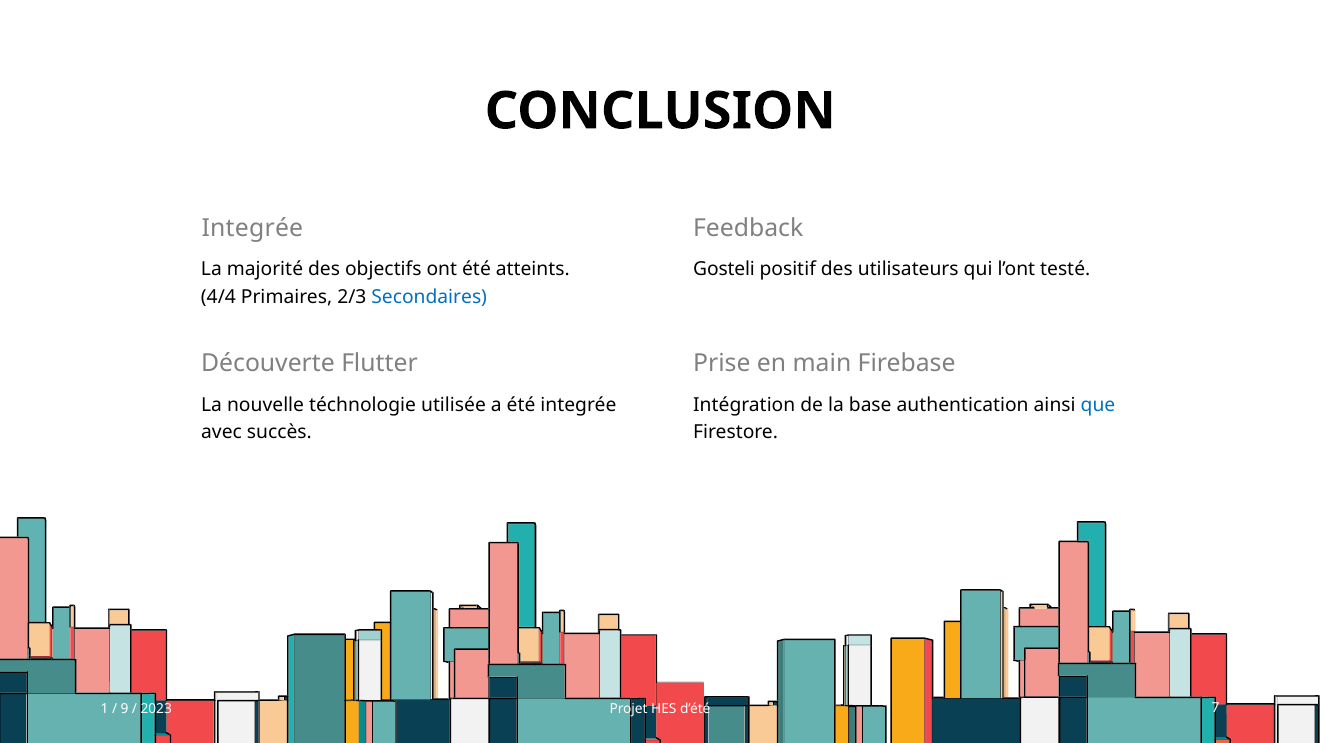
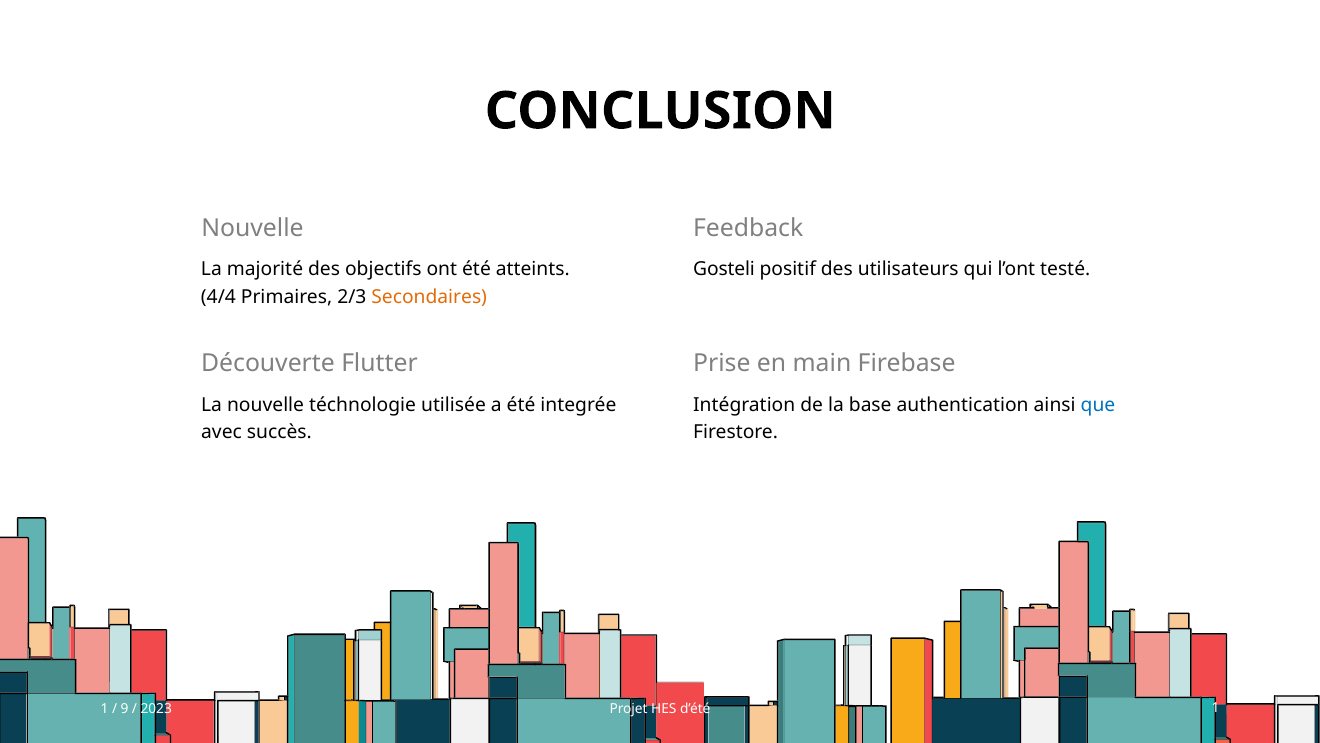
Integrée at (252, 228): Integrée -> Nouvelle
Secondaires colour: blue -> orange
d’été 7: 7 -> 1
